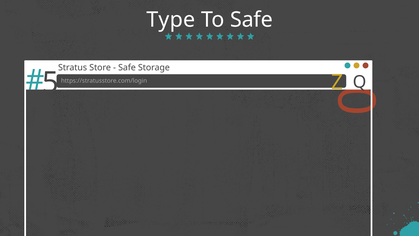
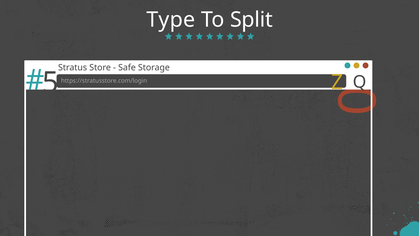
To Safe: Safe -> Split
